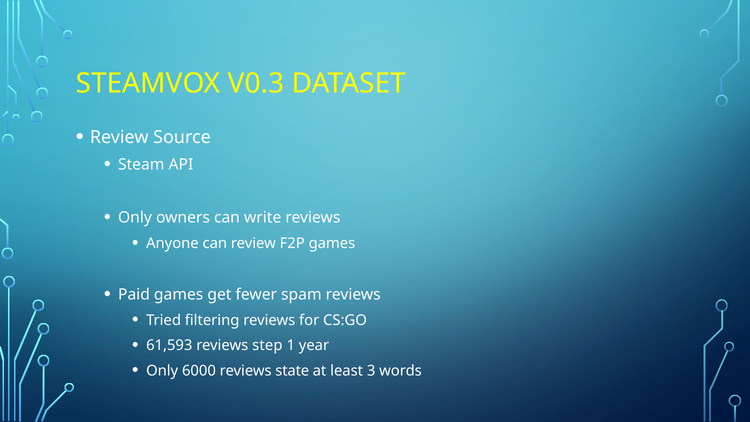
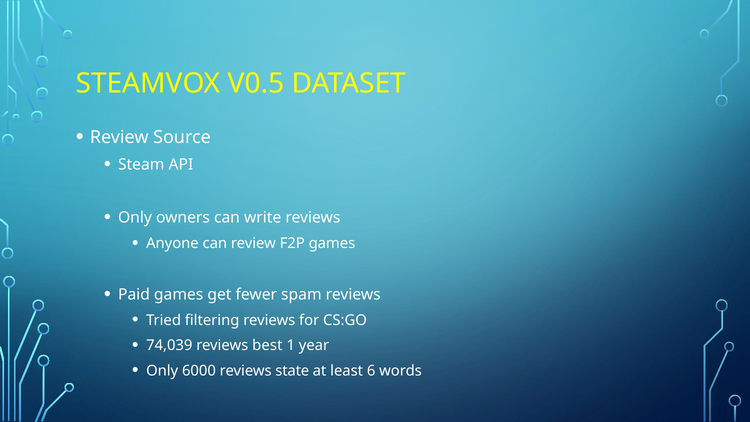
V0.3: V0.3 -> V0.5
61,593: 61,593 -> 74,039
step: step -> best
3: 3 -> 6
